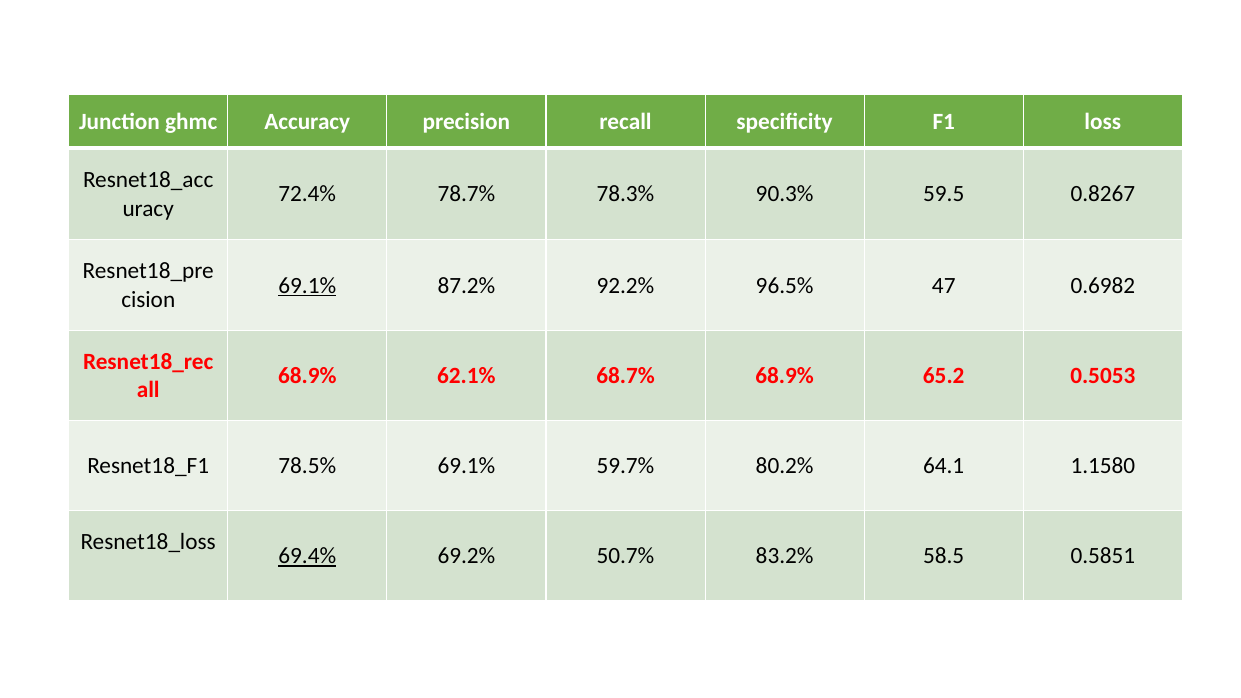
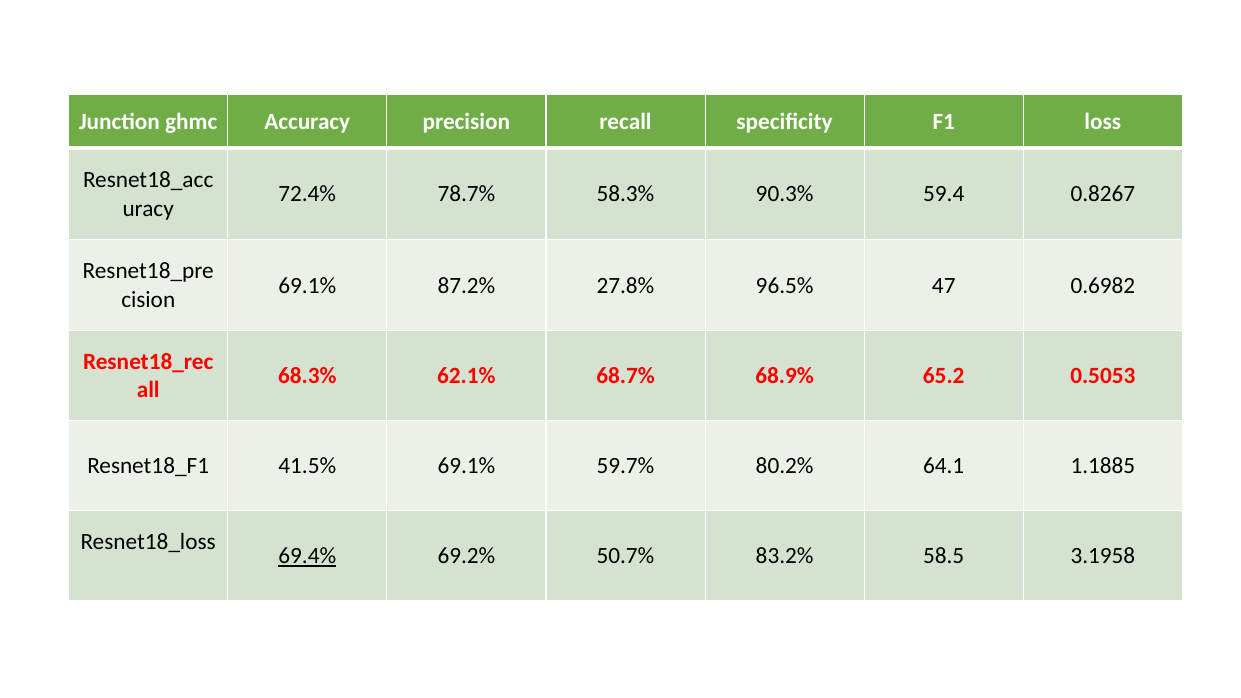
78.3%: 78.3% -> 58.3%
59.5: 59.5 -> 59.4
69.1% at (307, 285) underline: present -> none
92.2%: 92.2% -> 27.8%
68.9% at (307, 376): 68.9% -> 68.3%
78.5%: 78.5% -> 41.5%
1.1580: 1.1580 -> 1.1885
0.5851: 0.5851 -> 3.1958
